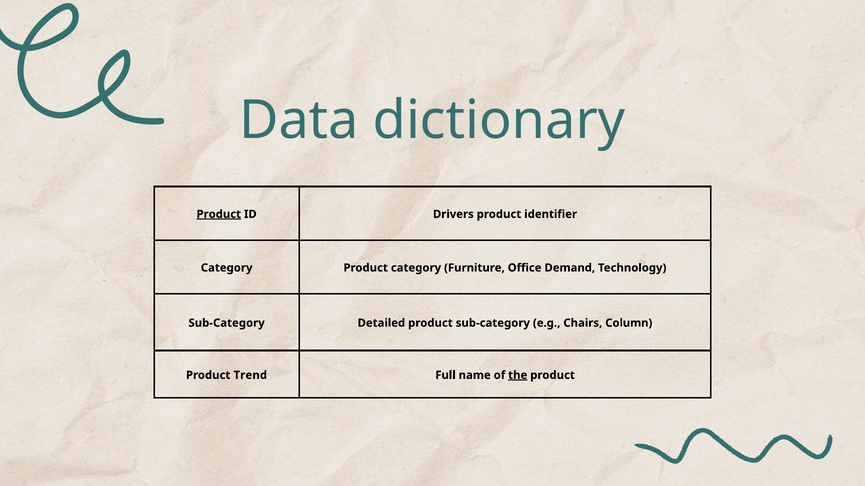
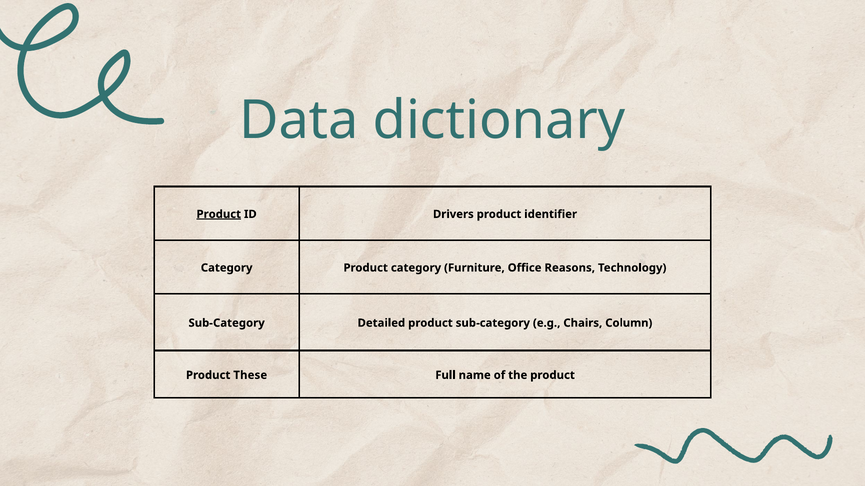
Demand: Demand -> Reasons
Trend: Trend -> These
the underline: present -> none
